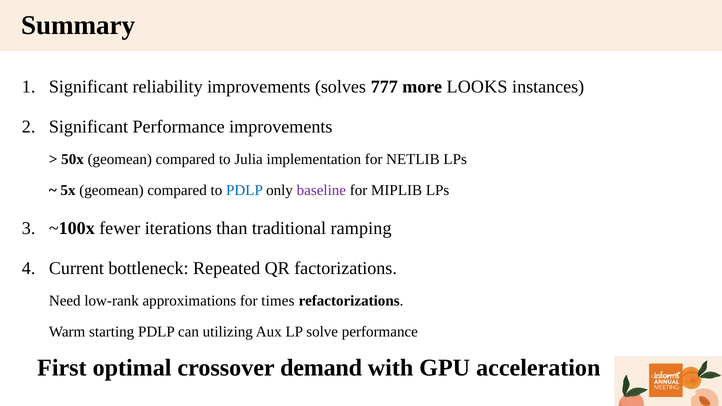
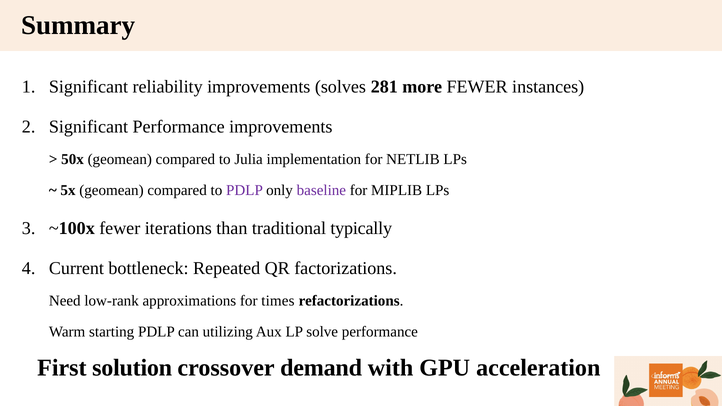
777: 777 -> 281
more LOOKS: LOOKS -> FEWER
PDLP at (245, 190) colour: blue -> purple
ramping: ramping -> typically
optimal: optimal -> solution
